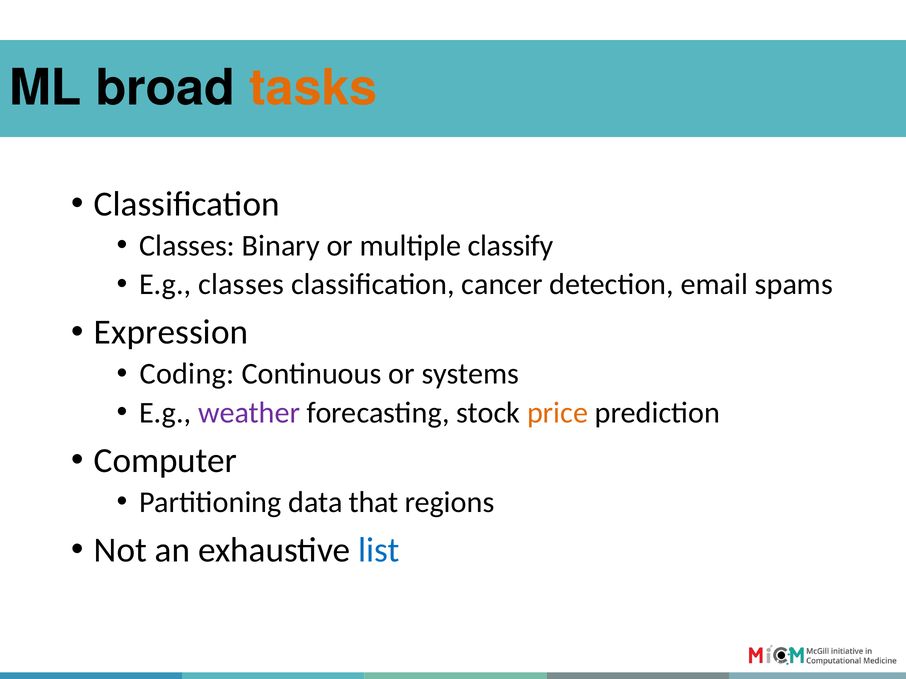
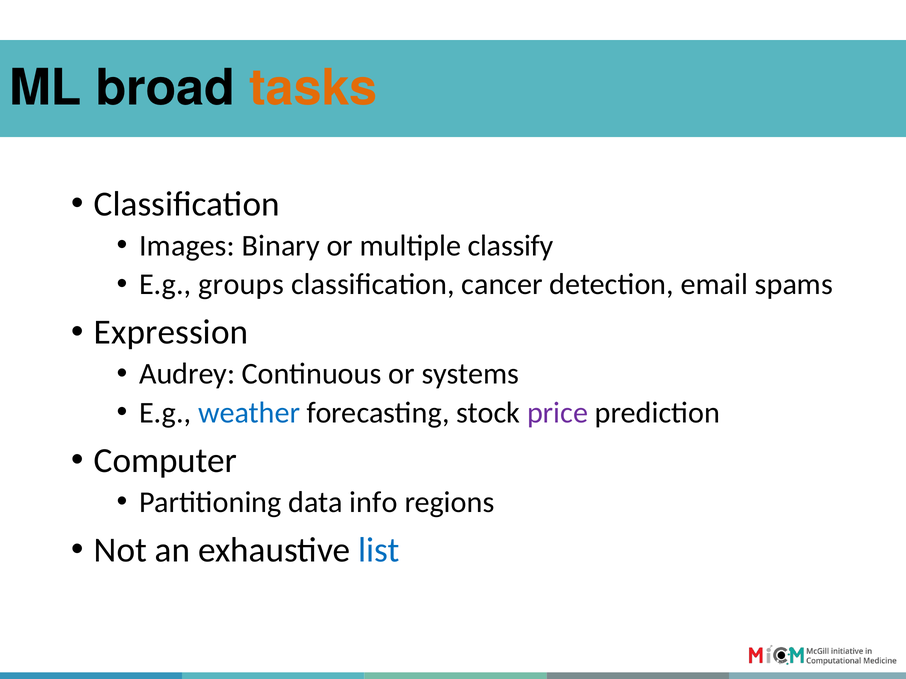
Classes at (187, 246): Classes -> Images
E.g classes: classes -> groups
Coding: Coding -> Audrey
weather colour: purple -> blue
price colour: orange -> purple
that: that -> info
